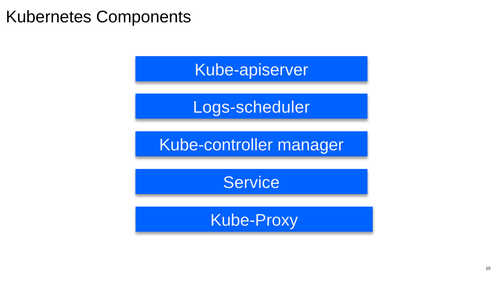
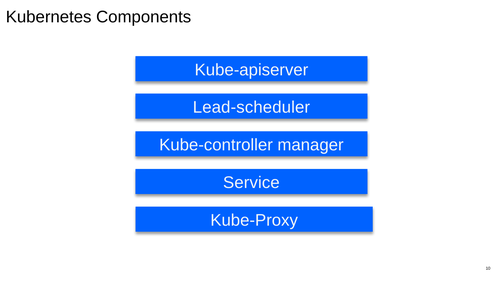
Logs-scheduler: Logs-scheduler -> Lead-scheduler
